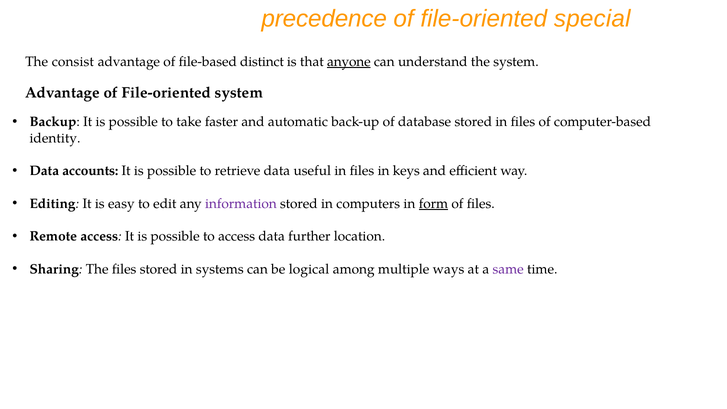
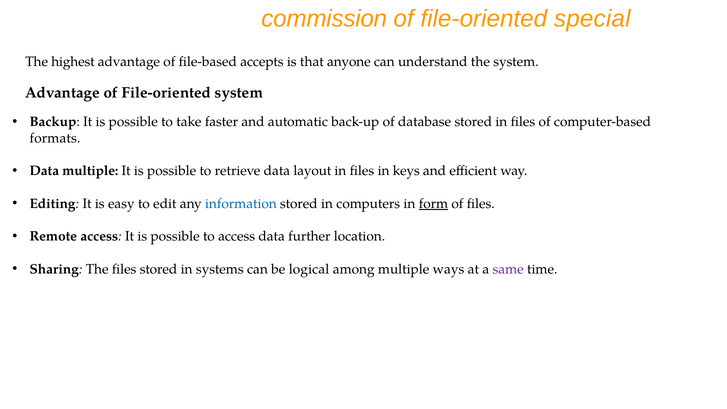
precedence: precedence -> commission
consist: consist -> highest
distinct: distinct -> accepts
anyone underline: present -> none
identity: identity -> formats
Data accounts: accounts -> multiple
useful: useful -> layout
information colour: purple -> blue
